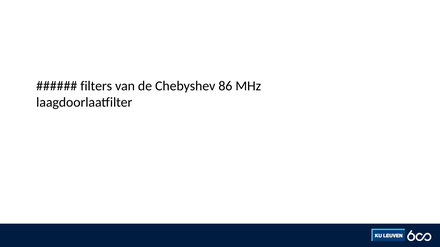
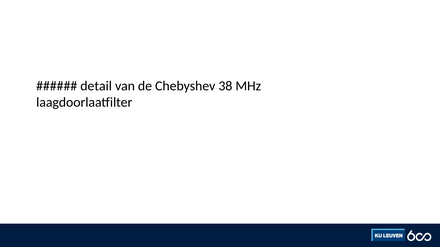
filters: filters -> detail
86: 86 -> 38
